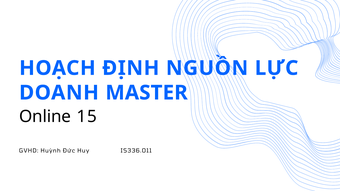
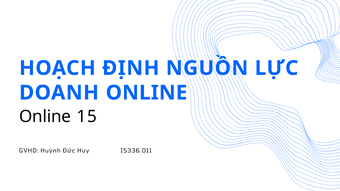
DOANH MASTER: MASTER -> ONLINE
